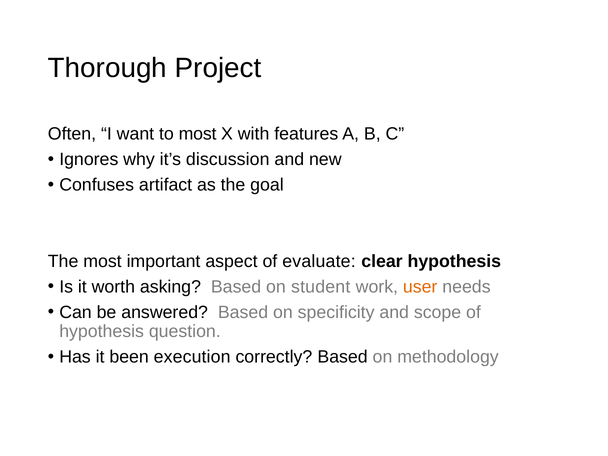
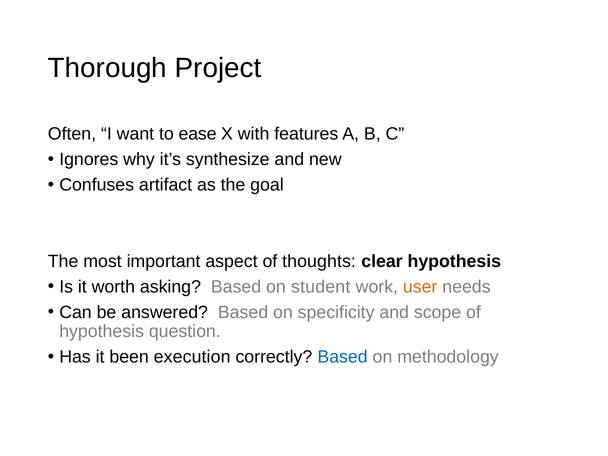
to most: most -> ease
discussion: discussion -> synthesize
evaluate: evaluate -> thoughts
Based at (343, 357) colour: black -> blue
